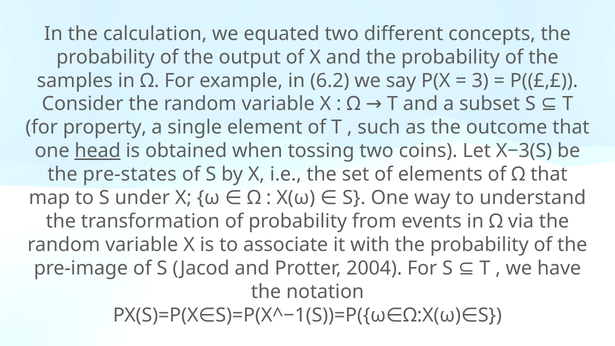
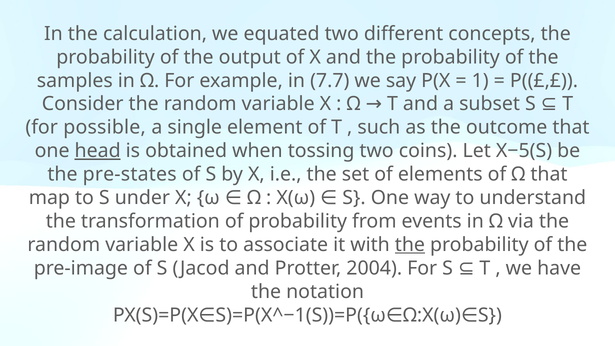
6.2: 6.2 -> 7.7
3: 3 -> 1
property: property -> possible
X−3(S: X−3(S -> X−5(S
the at (410, 245) underline: none -> present
